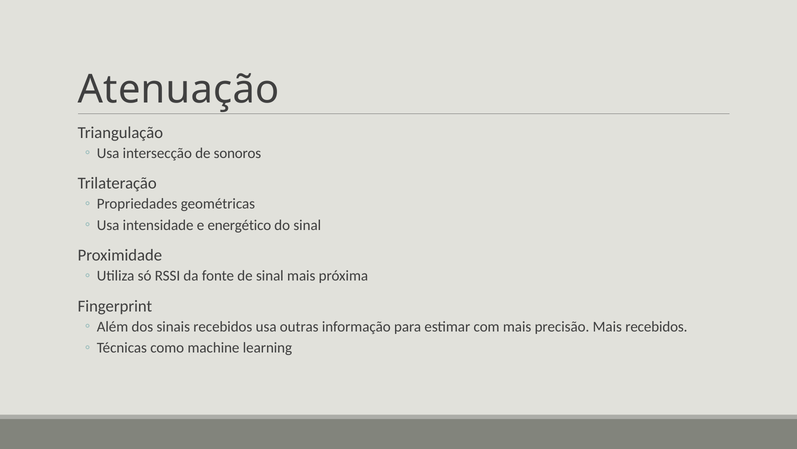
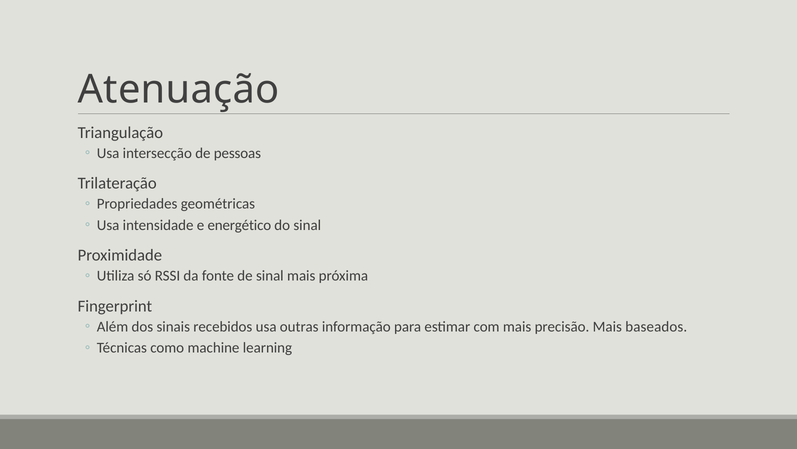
sonoros: sonoros -> pessoas
Mais recebidos: recebidos -> baseados
